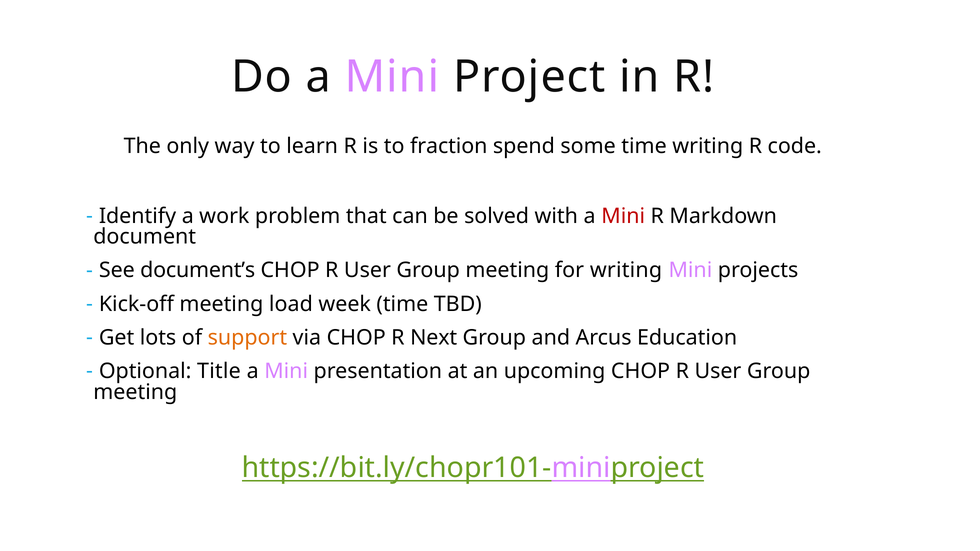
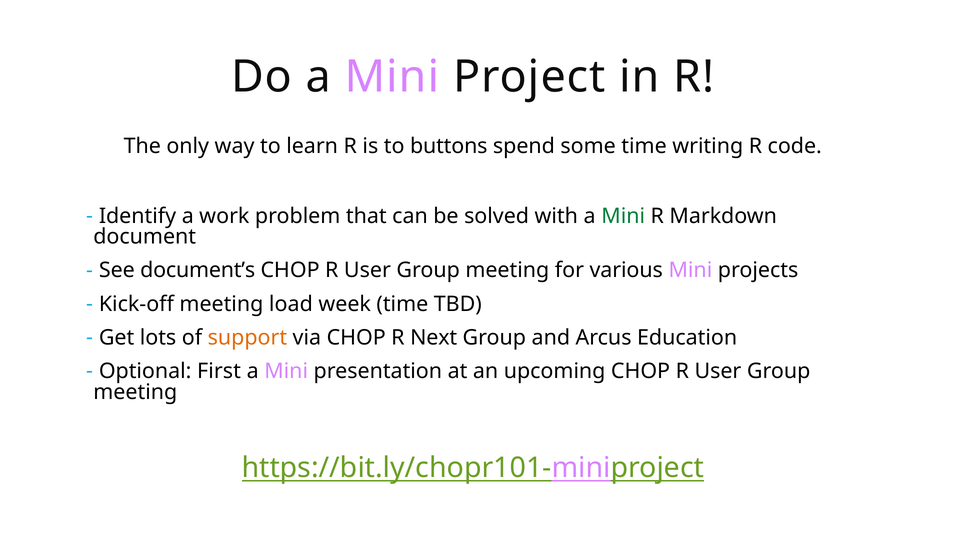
fraction: fraction -> buttons
Mini at (623, 216) colour: red -> green
for writing: writing -> various
Title: Title -> First
